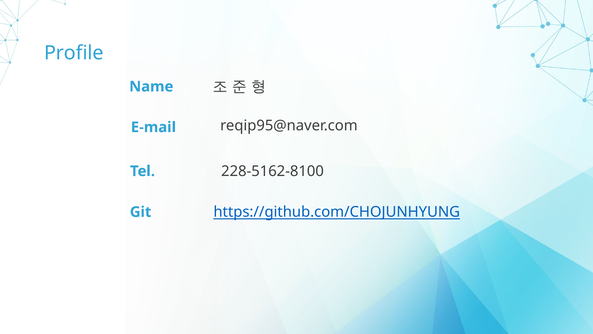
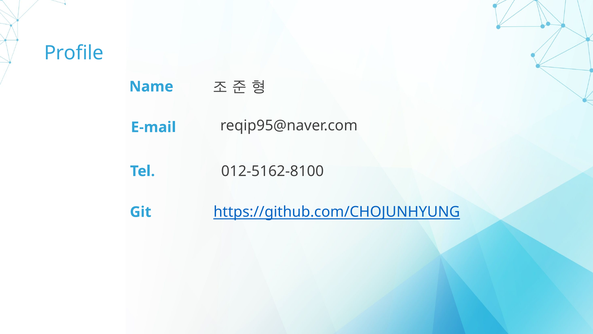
228-5162-8100: 228-5162-8100 -> 012-5162-8100
